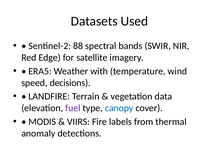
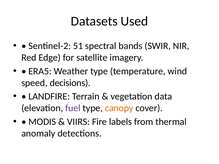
88: 88 -> 51
Weather with: with -> type
canopy colour: blue -> orange
